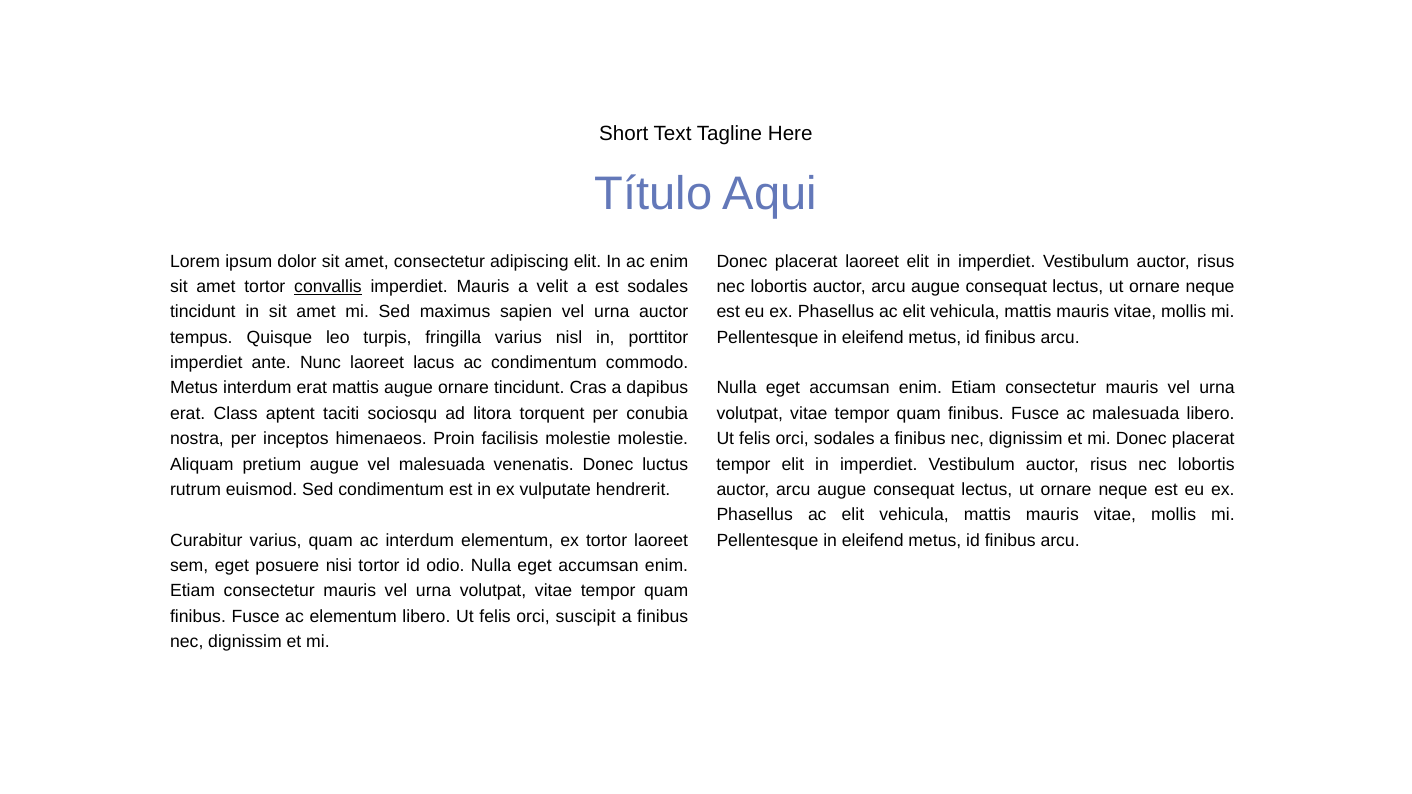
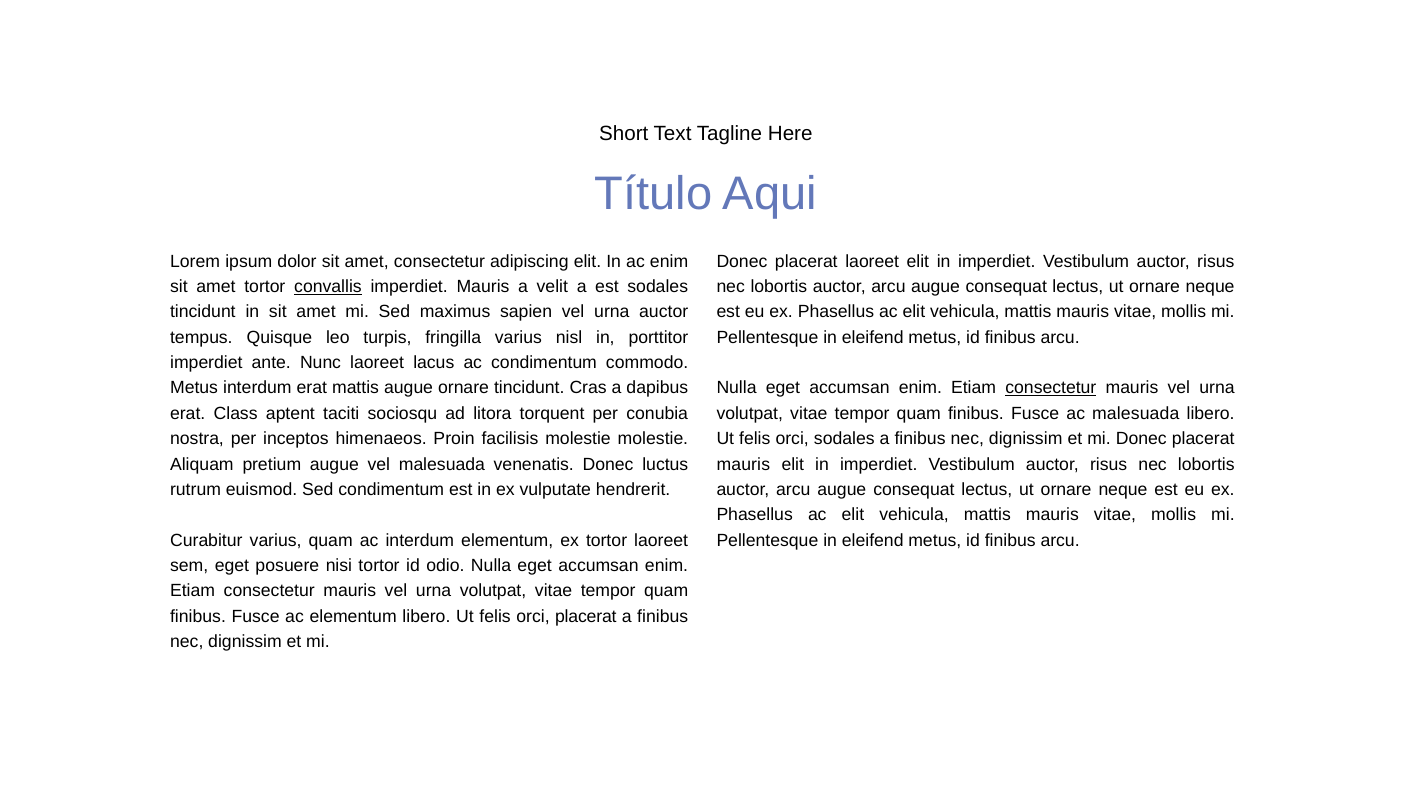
consectetur at (1051, 388) underline: none -> present
tempor at (743, 464): tempor -> mauris
orci suscipit: suscipit -> placerat
